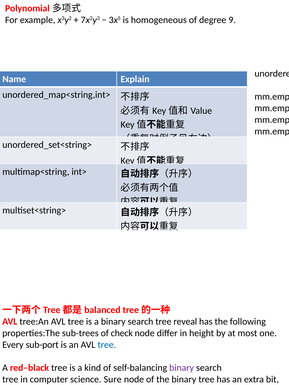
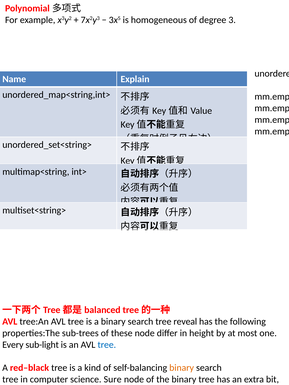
9: 9 -> 3
of check: check -> these
sub-port: sub-port -> sub-light
binary at (182, 368) colour: purple -> orange
